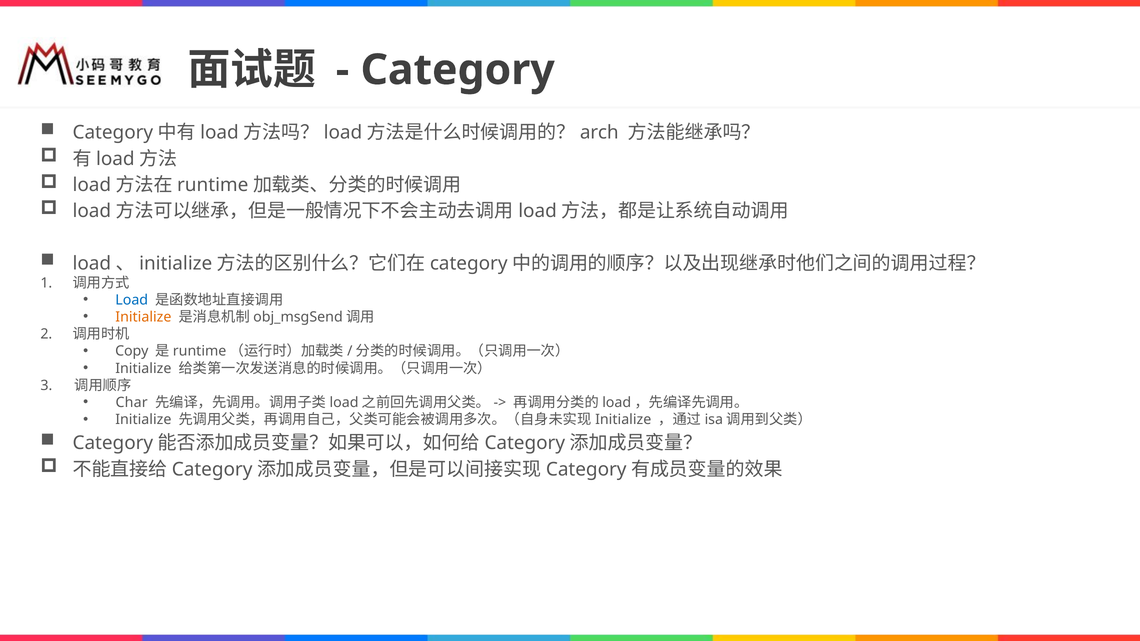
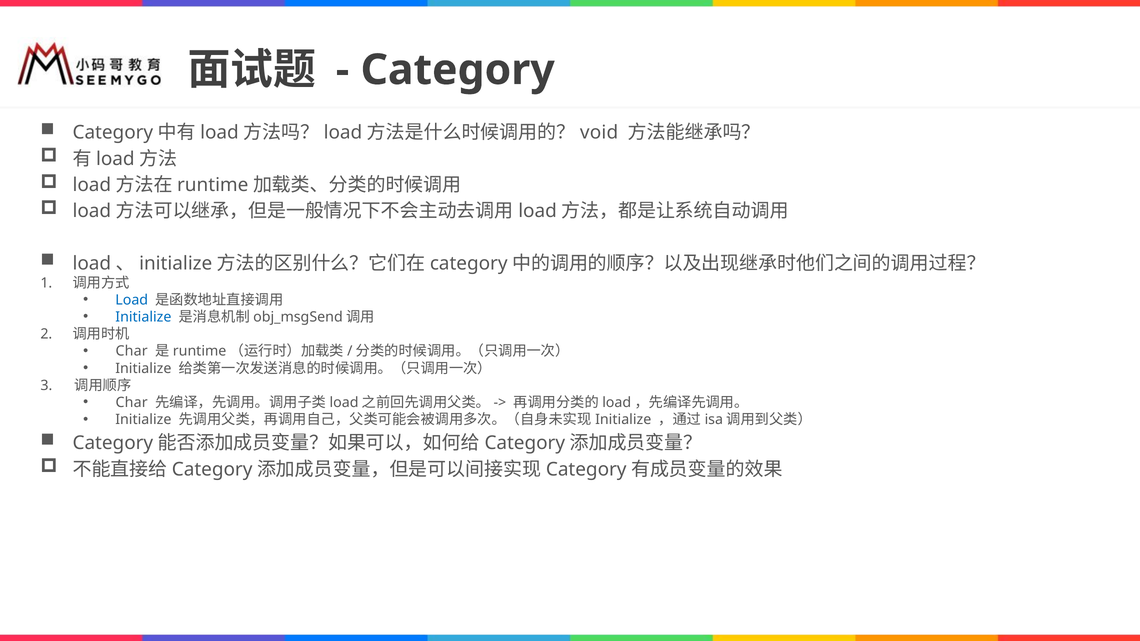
arch: arch -> void
Initialize at (143, 317) colour: orange -> blue
Copy at (132, 351): Copy -> Char
